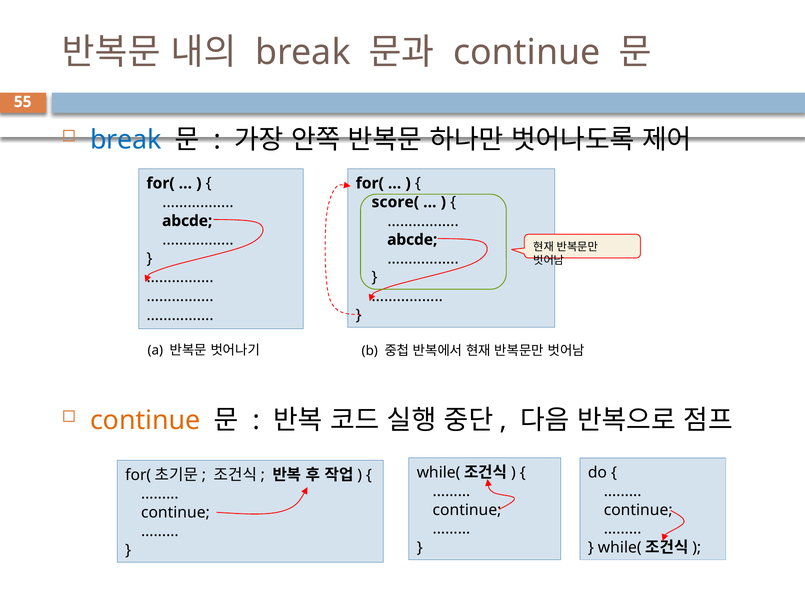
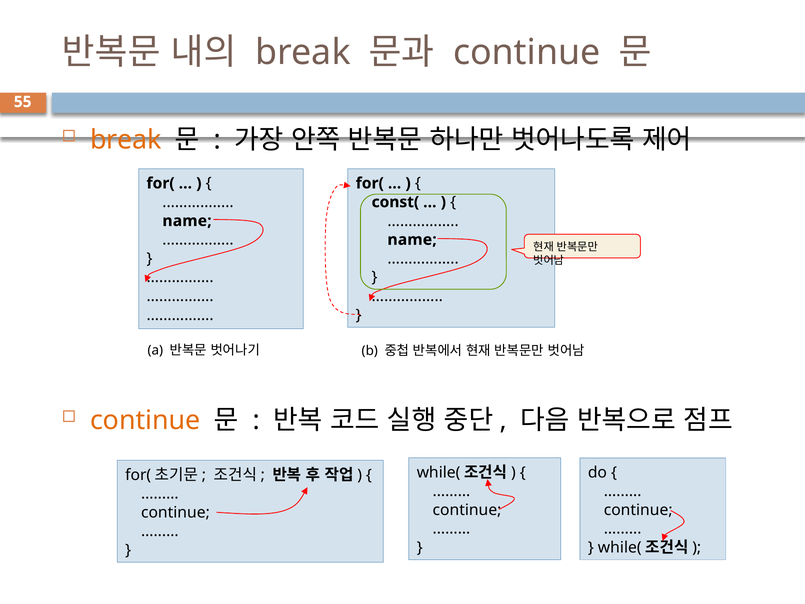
break at (126, 140) colour: blue -> orange
score(: score( -> const(
abcde at (187, 221): abcde -> name
abcde at (412, 240): abcde -> name
